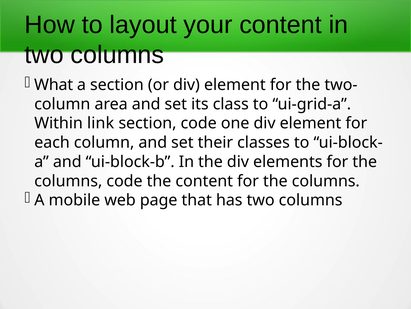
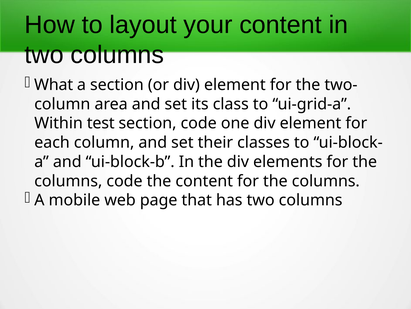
link: link -> test
